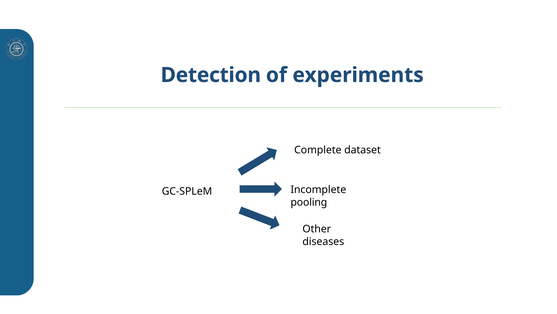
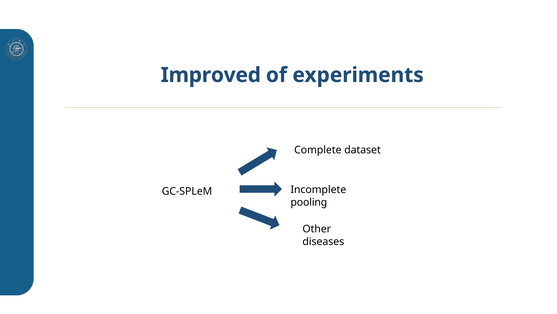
Detection: Detection -> Improved
